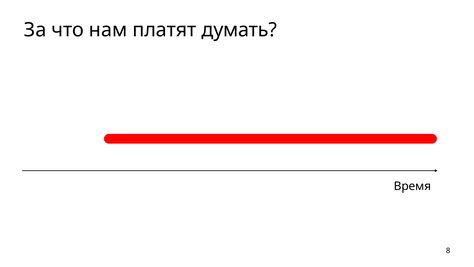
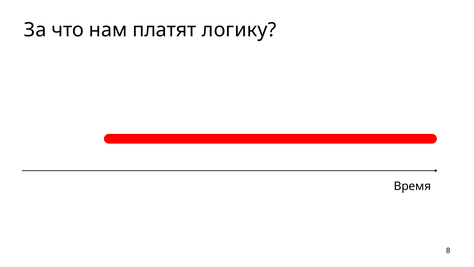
думать: думать -> логику
